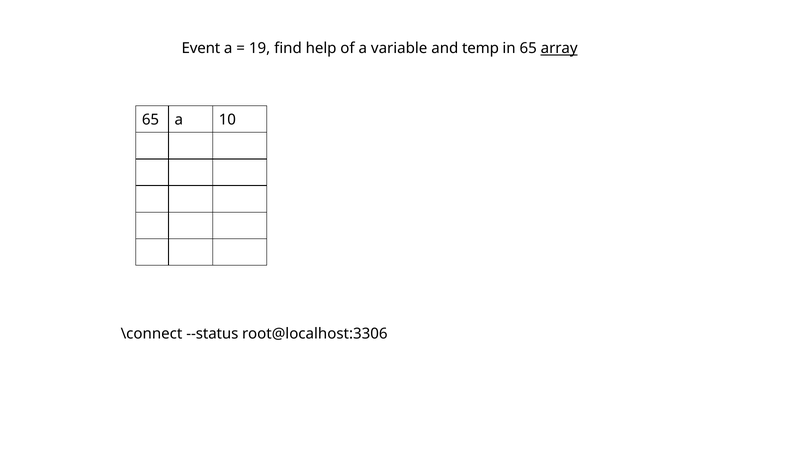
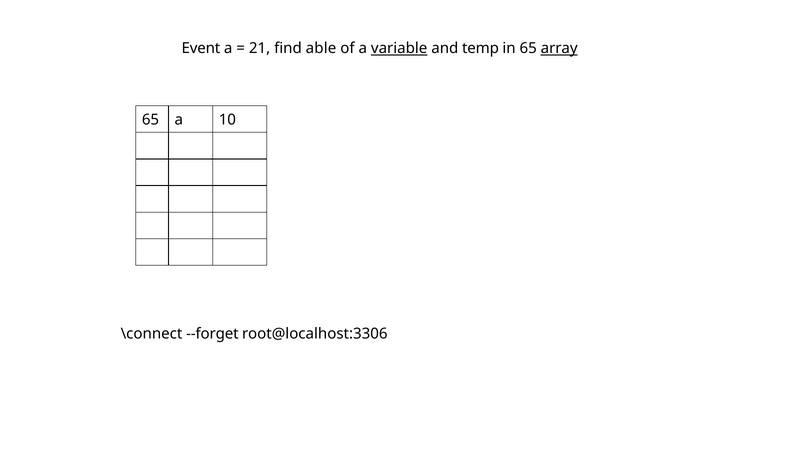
19: 19 -> 21
help: help -> able
variable underline: none -> present
--status: --status -> --forget
